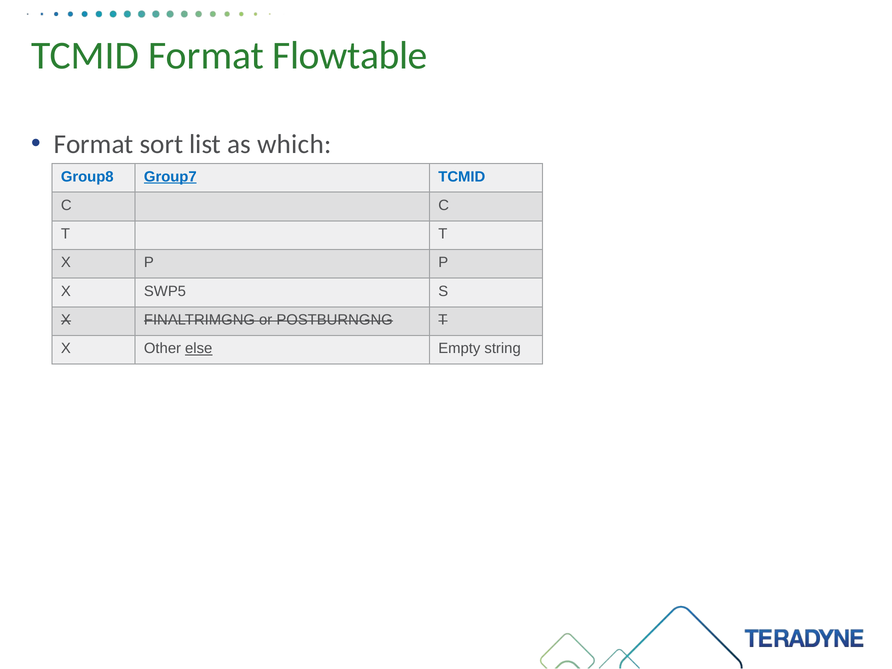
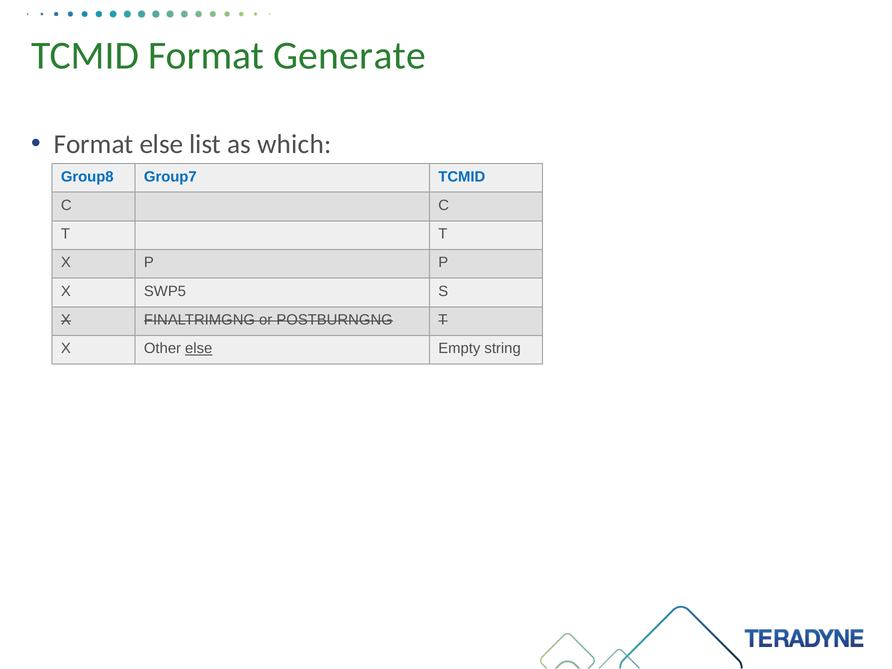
Flowtable: Flowtable -> Generate
Format sort: sort -> else
Group7 underline: present -> none
